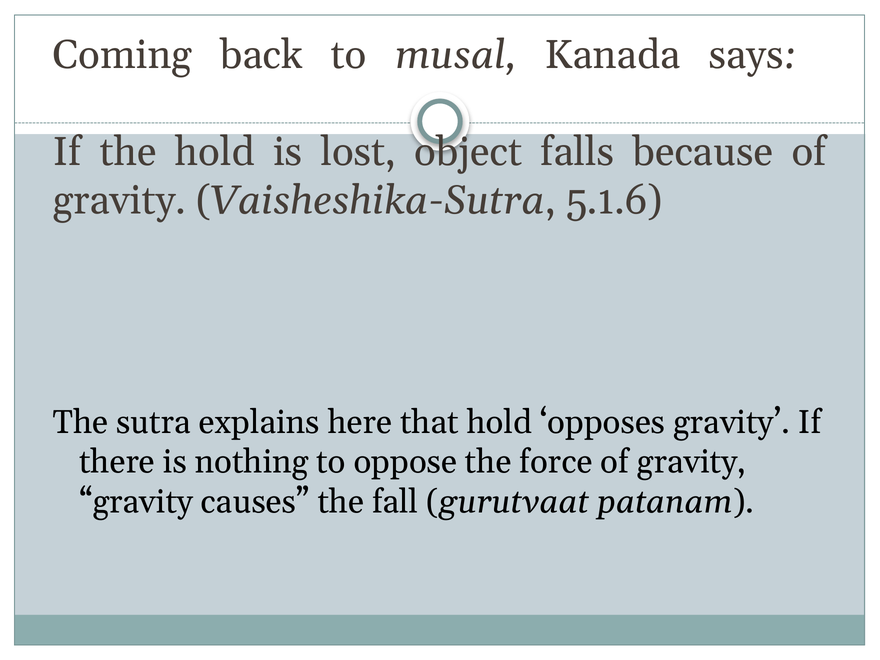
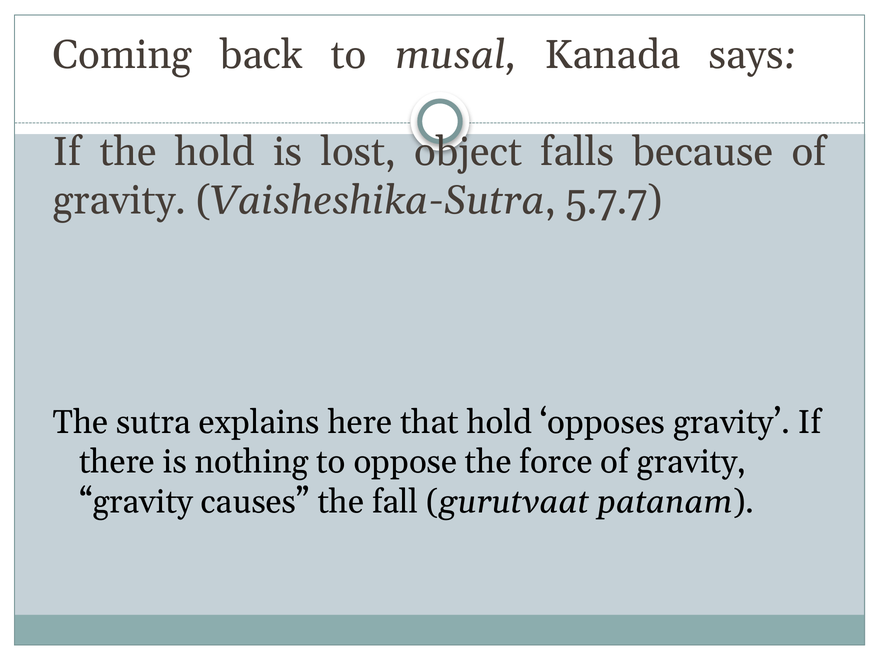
5.1.6: 5.1.6 -> 5.7.7
